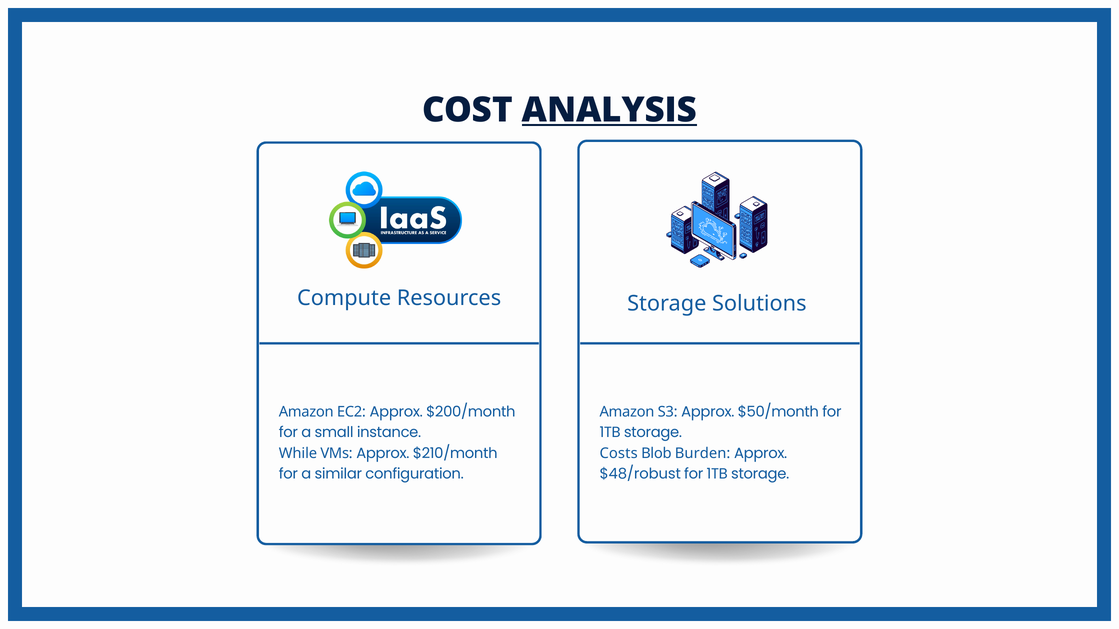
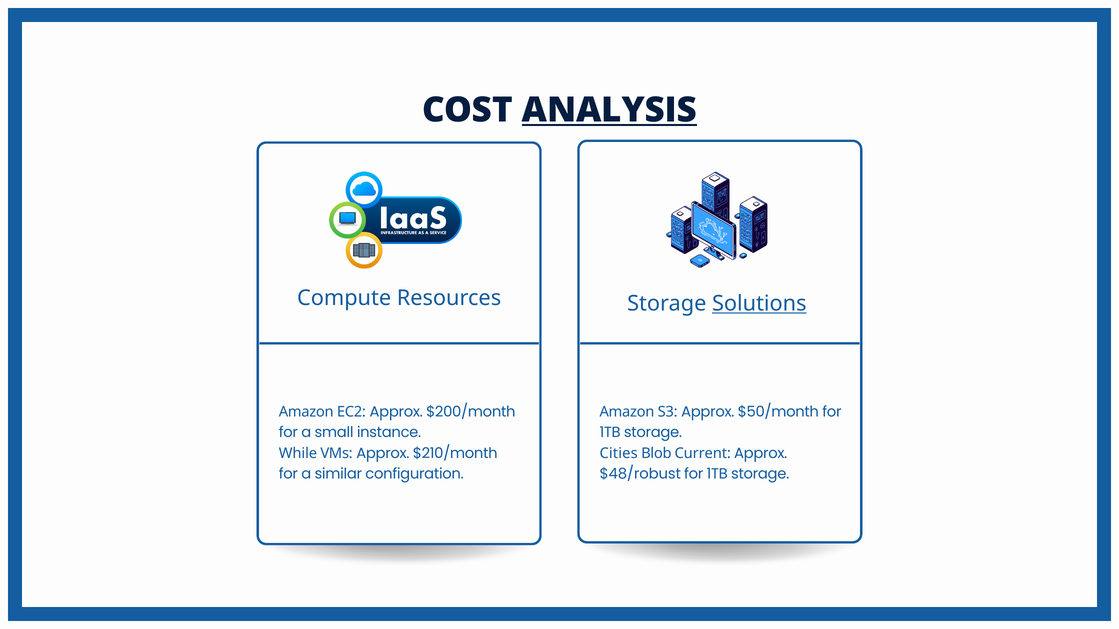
Solutions underline: none -> present
Costs: Costs -> Cities
Burden: Burden -> Current
